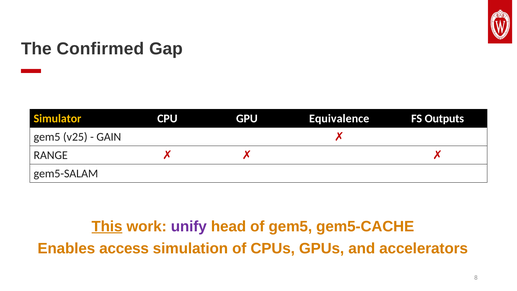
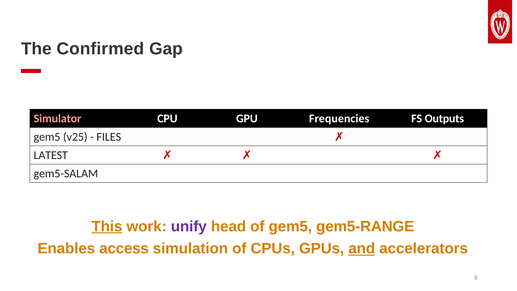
Simulator colour: yellow -> pink
Equivalence: Equivalence -> Frequencies
GAIN: GAIN -> FILES
RANGE: RANGE -> LATEST
gem5-CACHE: gem5-CACHE -> gem5-RANGE
and underline: none -> present
